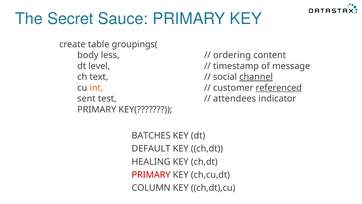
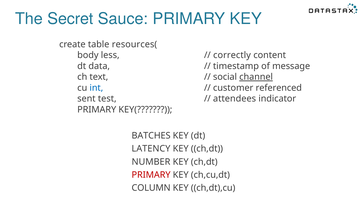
groupings(: groupings( -> resources(
ordering: ordering -> correctly
level: level -> data
int colour: orange -> blue
referenced underline: present -> none
DEFAULT: DEFAULT -> LATENCY
HEALING: HEALING -> NUMBER
